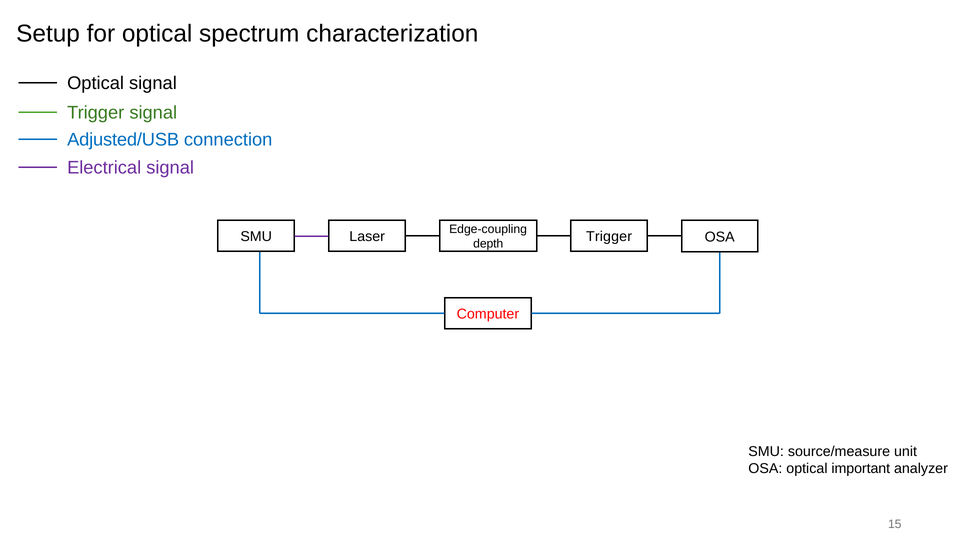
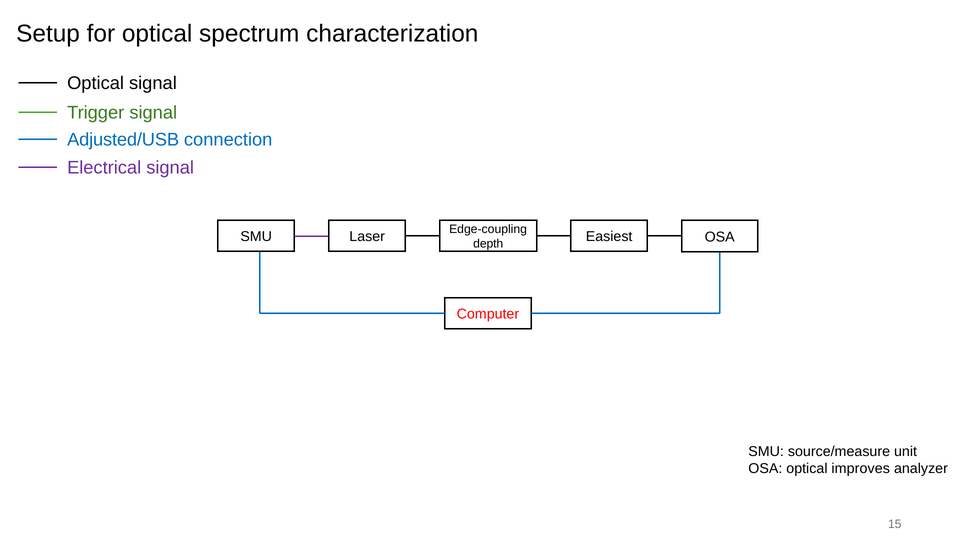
SMU Trigger: Trigger -> Easiest
important: important -> improves
